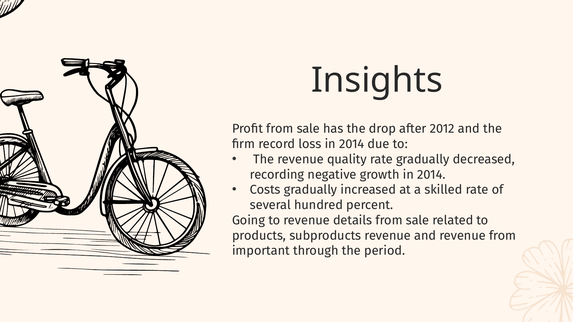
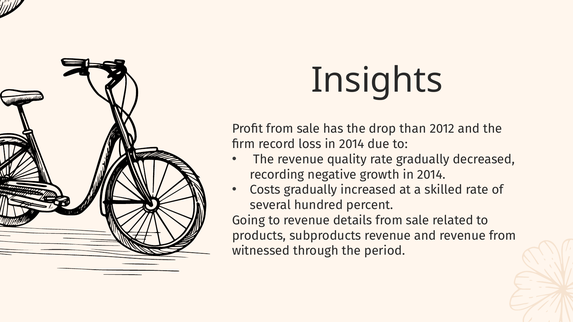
after: after -> than
important: important -> witnessed
